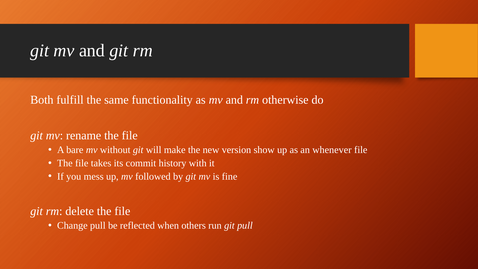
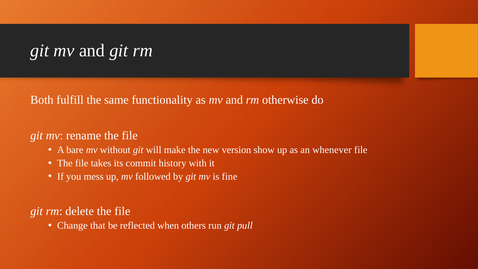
Change pull: pull -> that
